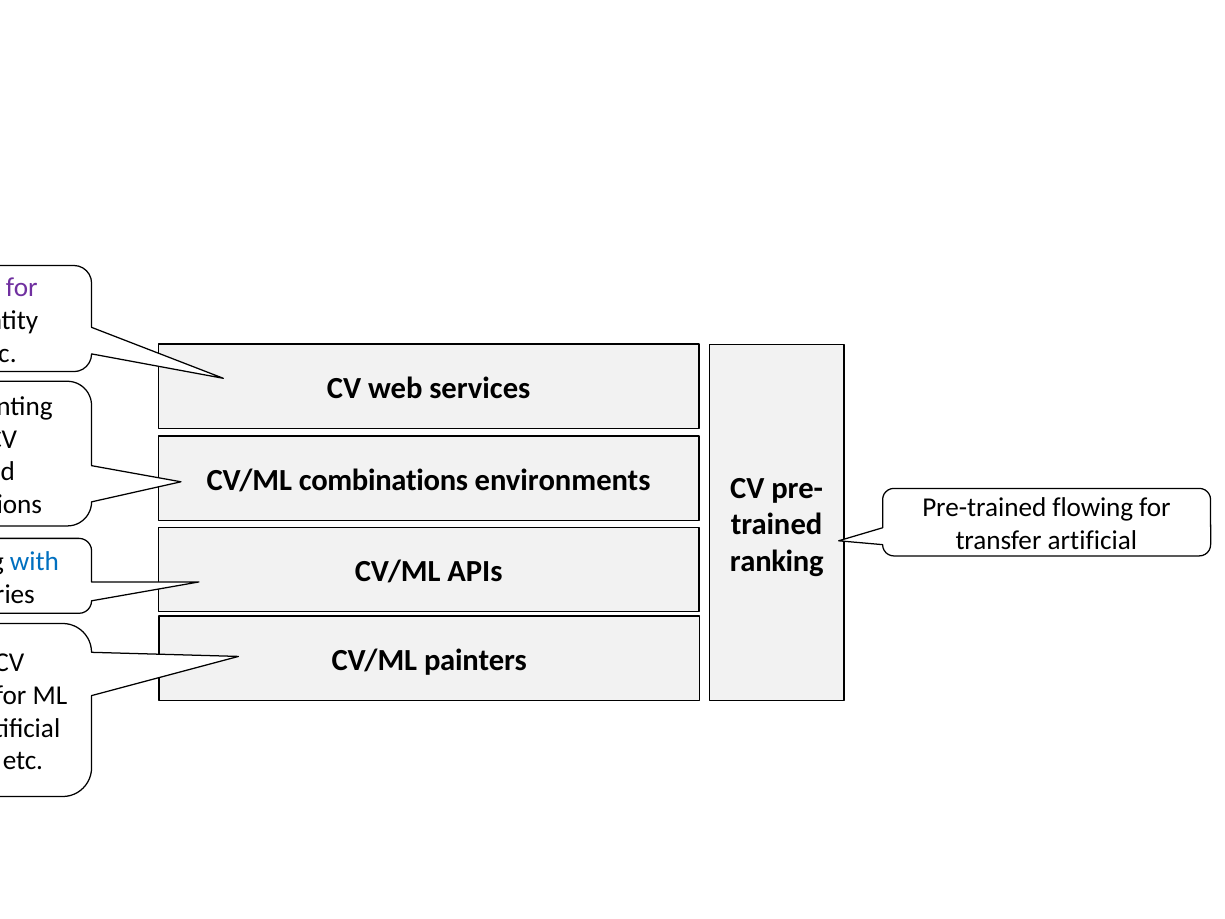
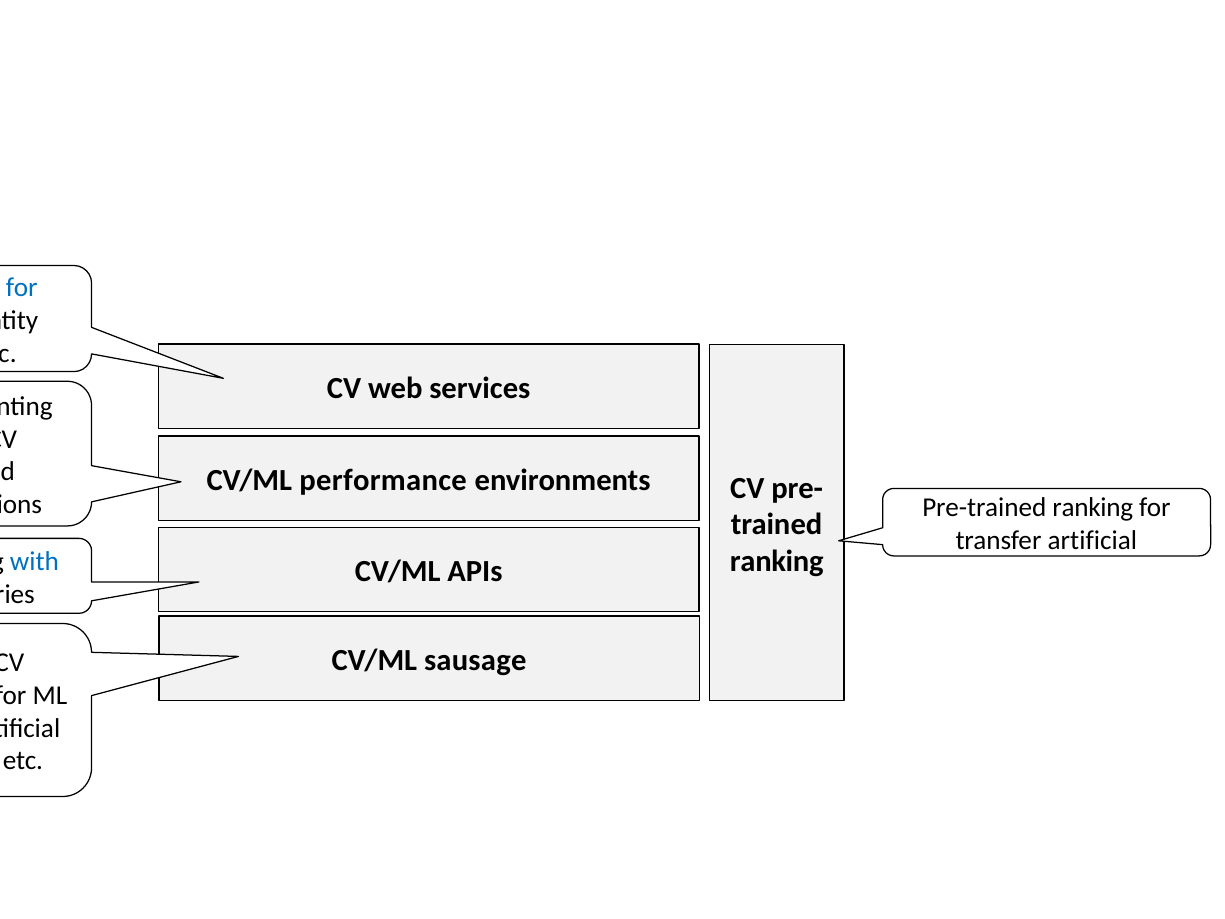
for at (22, 288) colour: purple -> blue
combinations: combinations -> performance
Pre-trained flowing: flowing -> ranking
painters: painters -> sausage
